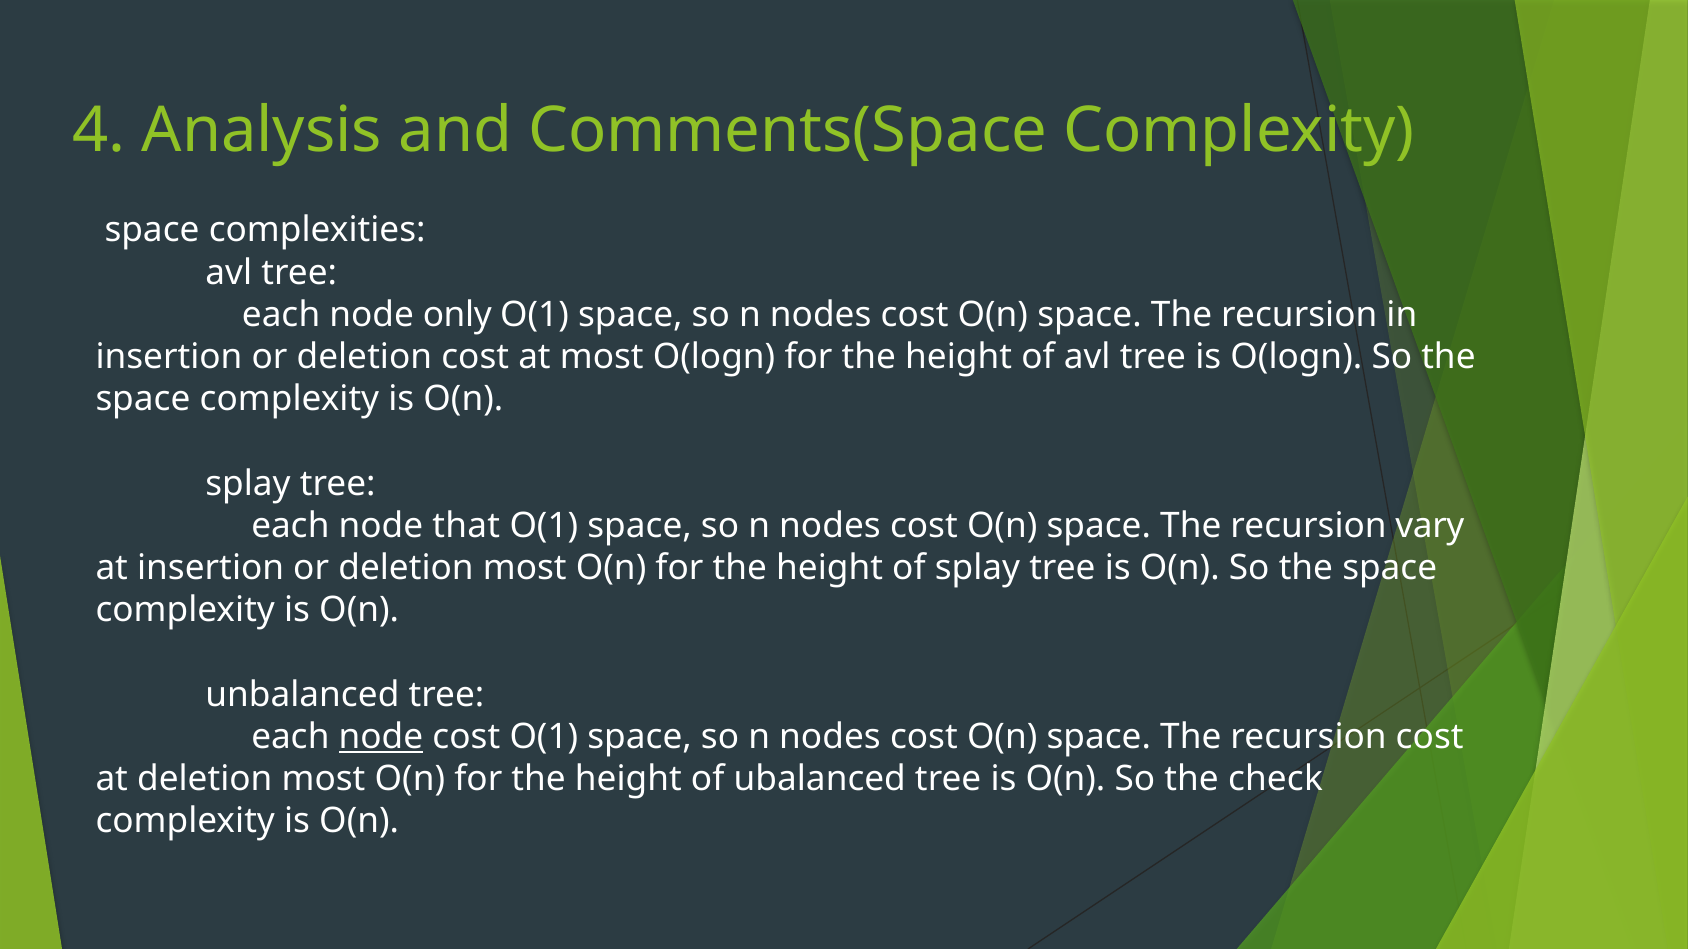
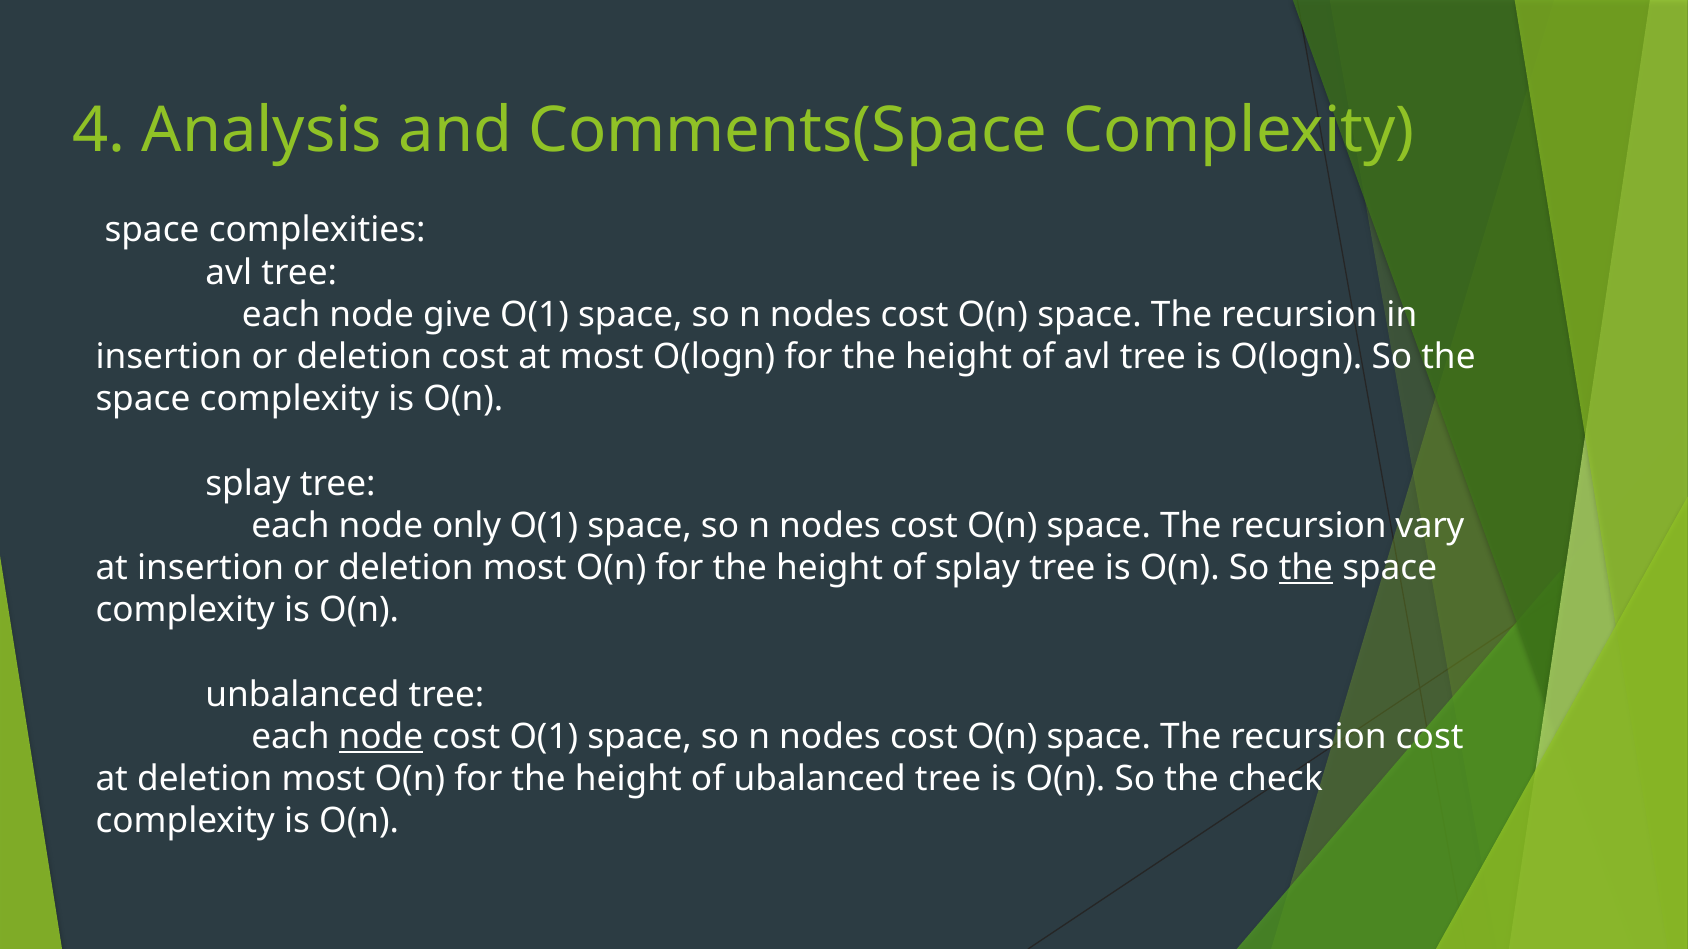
only: only -> give
that: that -> only
the at (1306, 568) underline: none -> present
